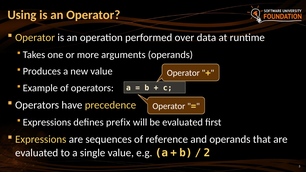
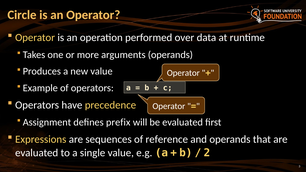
Using: Using -> Circle
Expressions at (47, 122): Expressions -> Assignment
